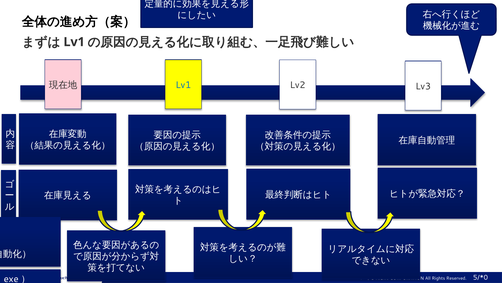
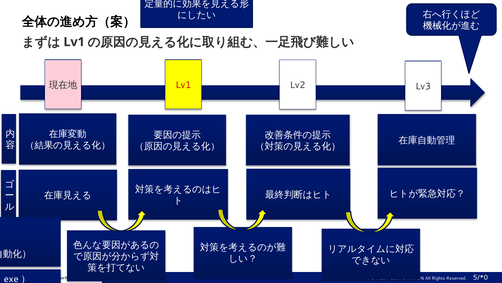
Lv1 at (183, 85) colour: blue -> red
